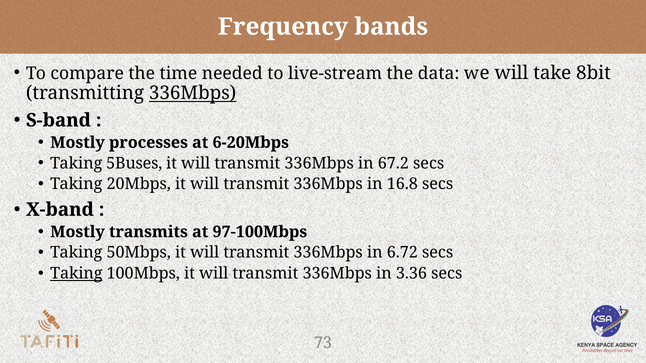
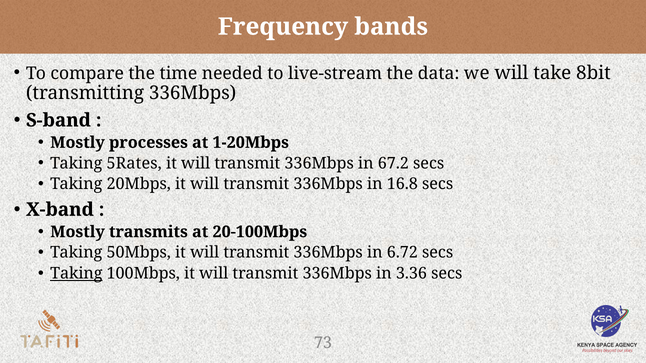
336Mbps at (193, 93) underline: present -> none
6-20Mbps: 6-20Mbps -> 1-20Mbps
5Buses: 5Buses -> 5Rates
97-100Mbps: 97-100Mbps -> 20-100Mbps
